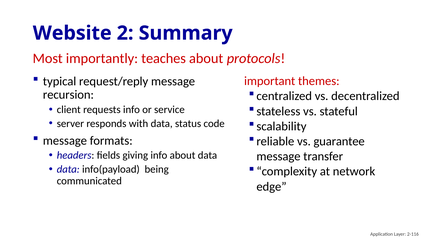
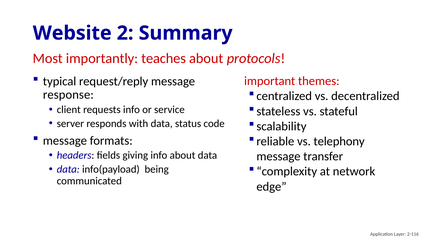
recursion: recursion -> response
guarantee: guarantee -> telephony
